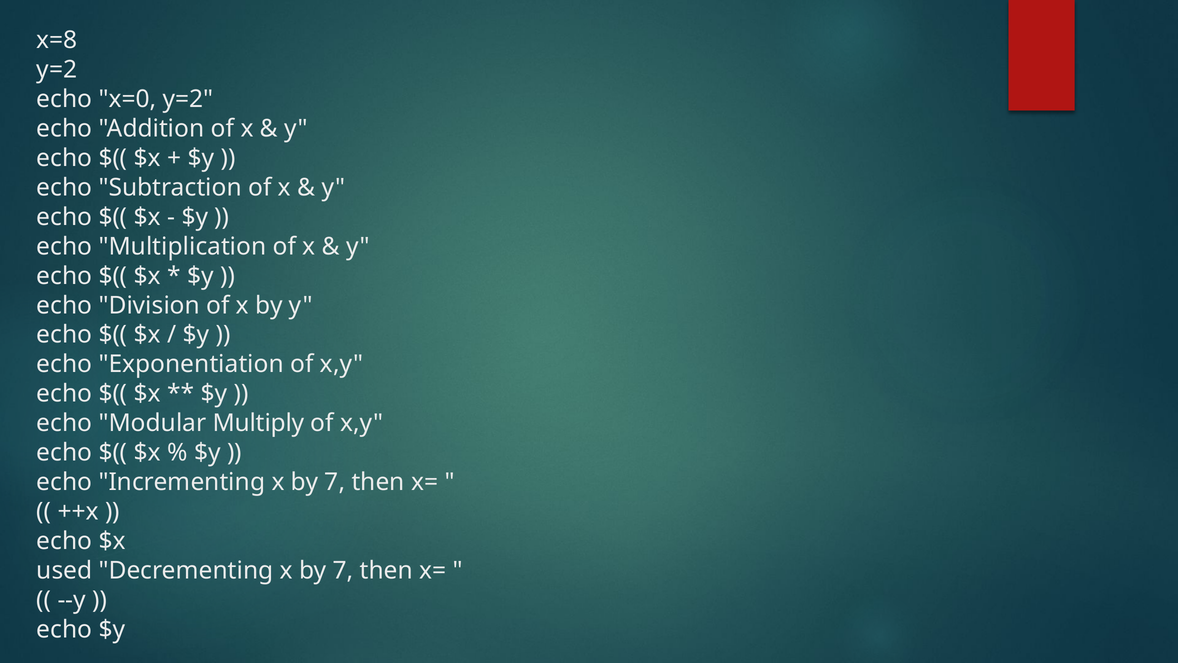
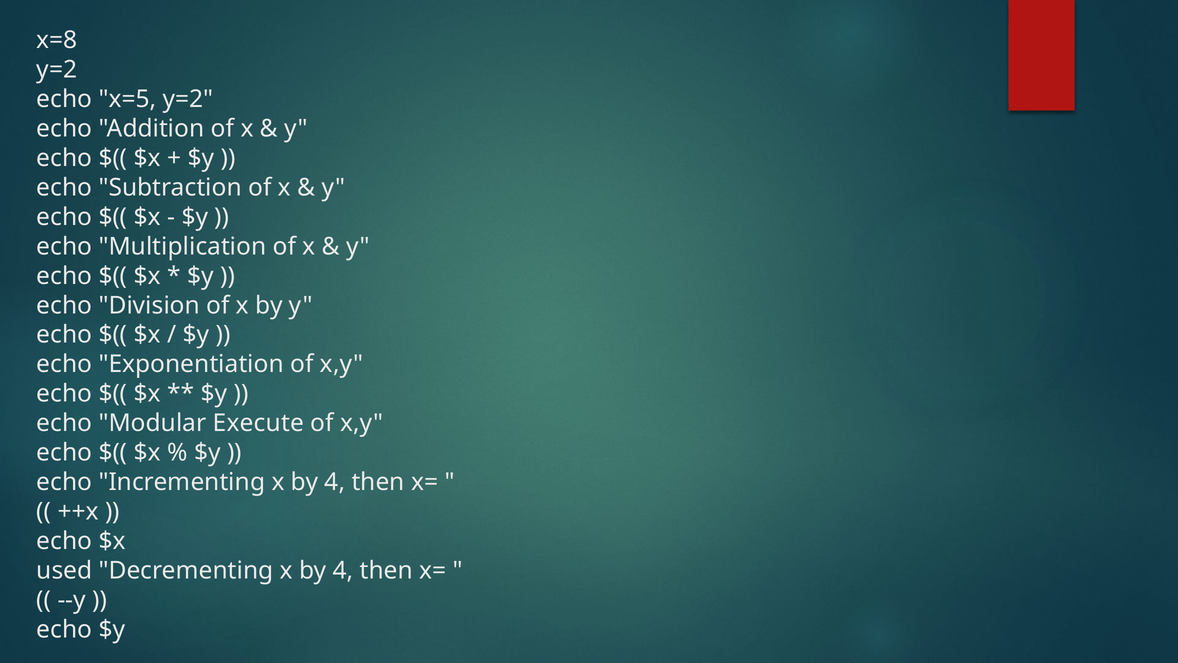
x=0: x=0 -> x=5
Multiply: Multiply -> Execute
Incrementing x by 7: 7 -> 4
Decrementing x by 7: 7 -> 4
